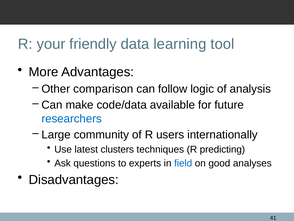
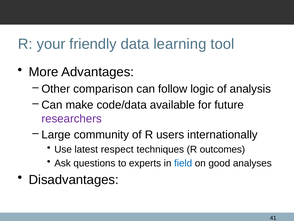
researchers colour: blue -> purple
clusters: clusters -> respect
predicting: predicting -> outcomes
